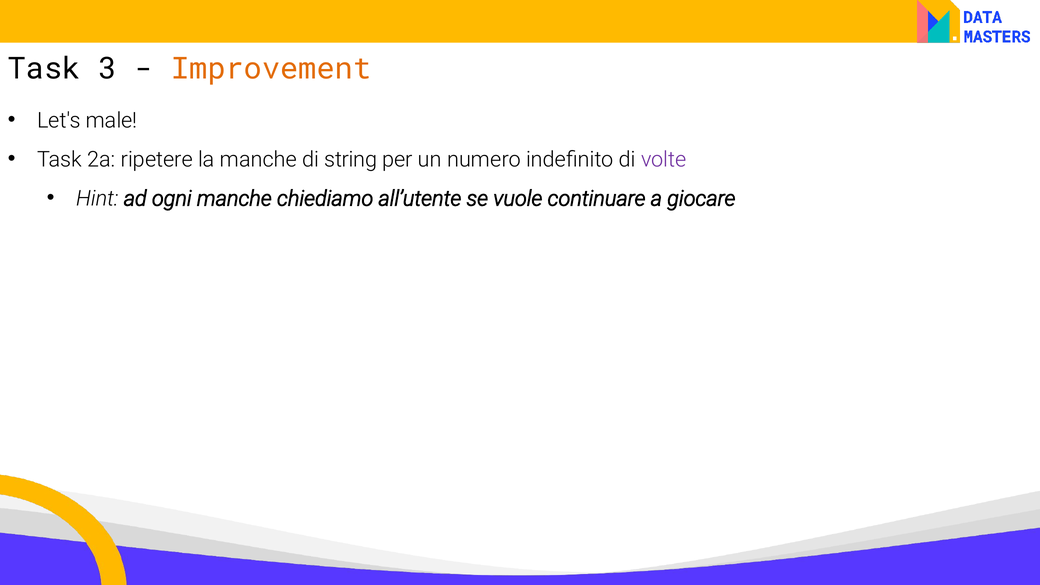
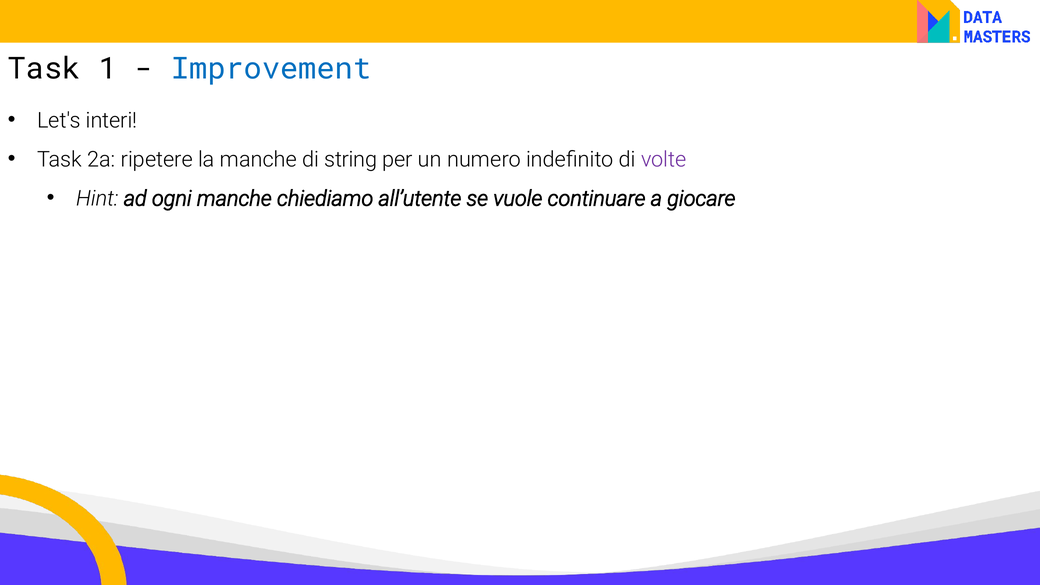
3: 3 -> 1
Improvement colour: orange -> blue
male: male -> interi
